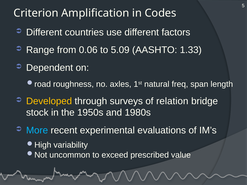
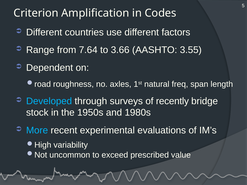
0.06: 0.06 -> 7.64
5.09: 5.09 -> 3.66
1.33: 1.33 -> 3.55
Developed colour: yellow -> light blue
relation: relation -> recently
